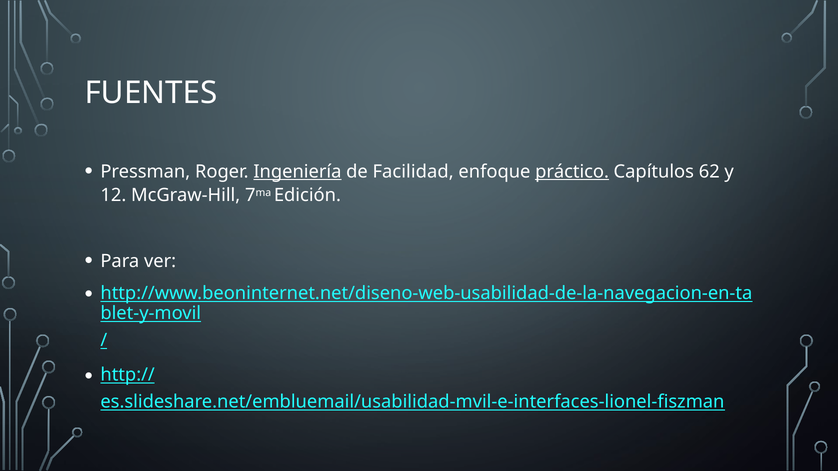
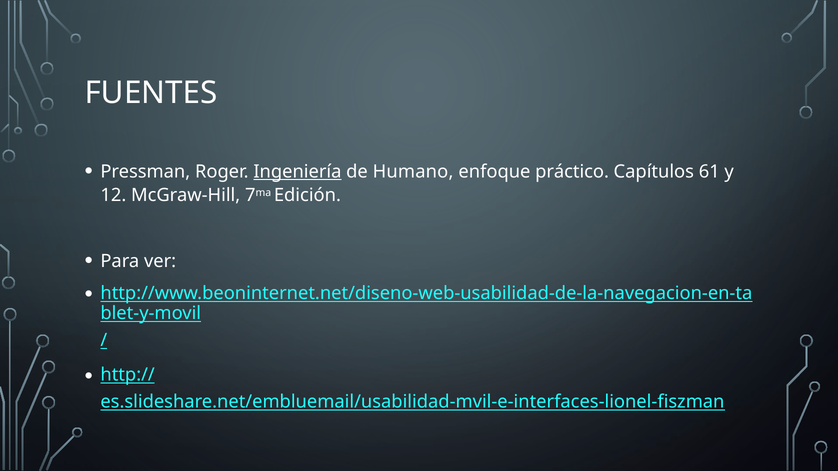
Facilidad: Facilidad -> Humano
práctico underline: present -> none
62: 62 -> 61
